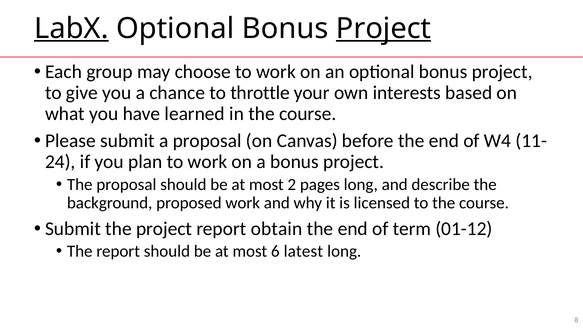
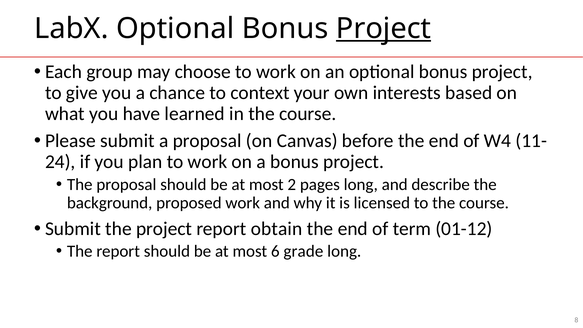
LabX underline: present -> none
throttle: throttle -> context
latest: latest -> grade
